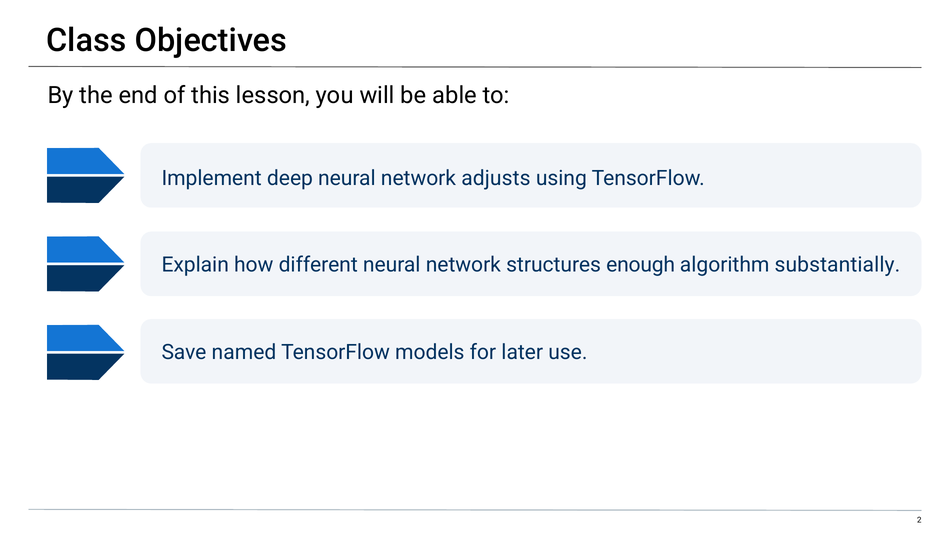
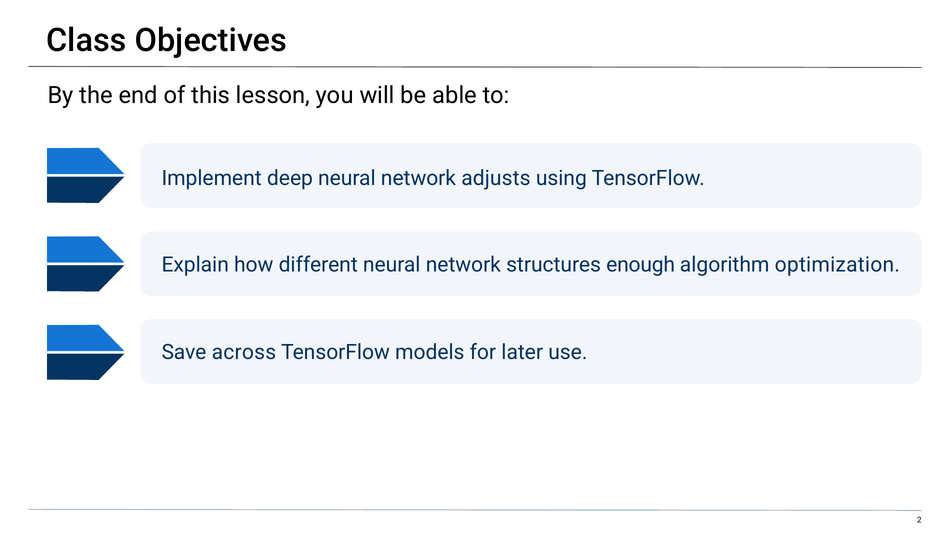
substantially: substantially -> optimization
named: named -> across
